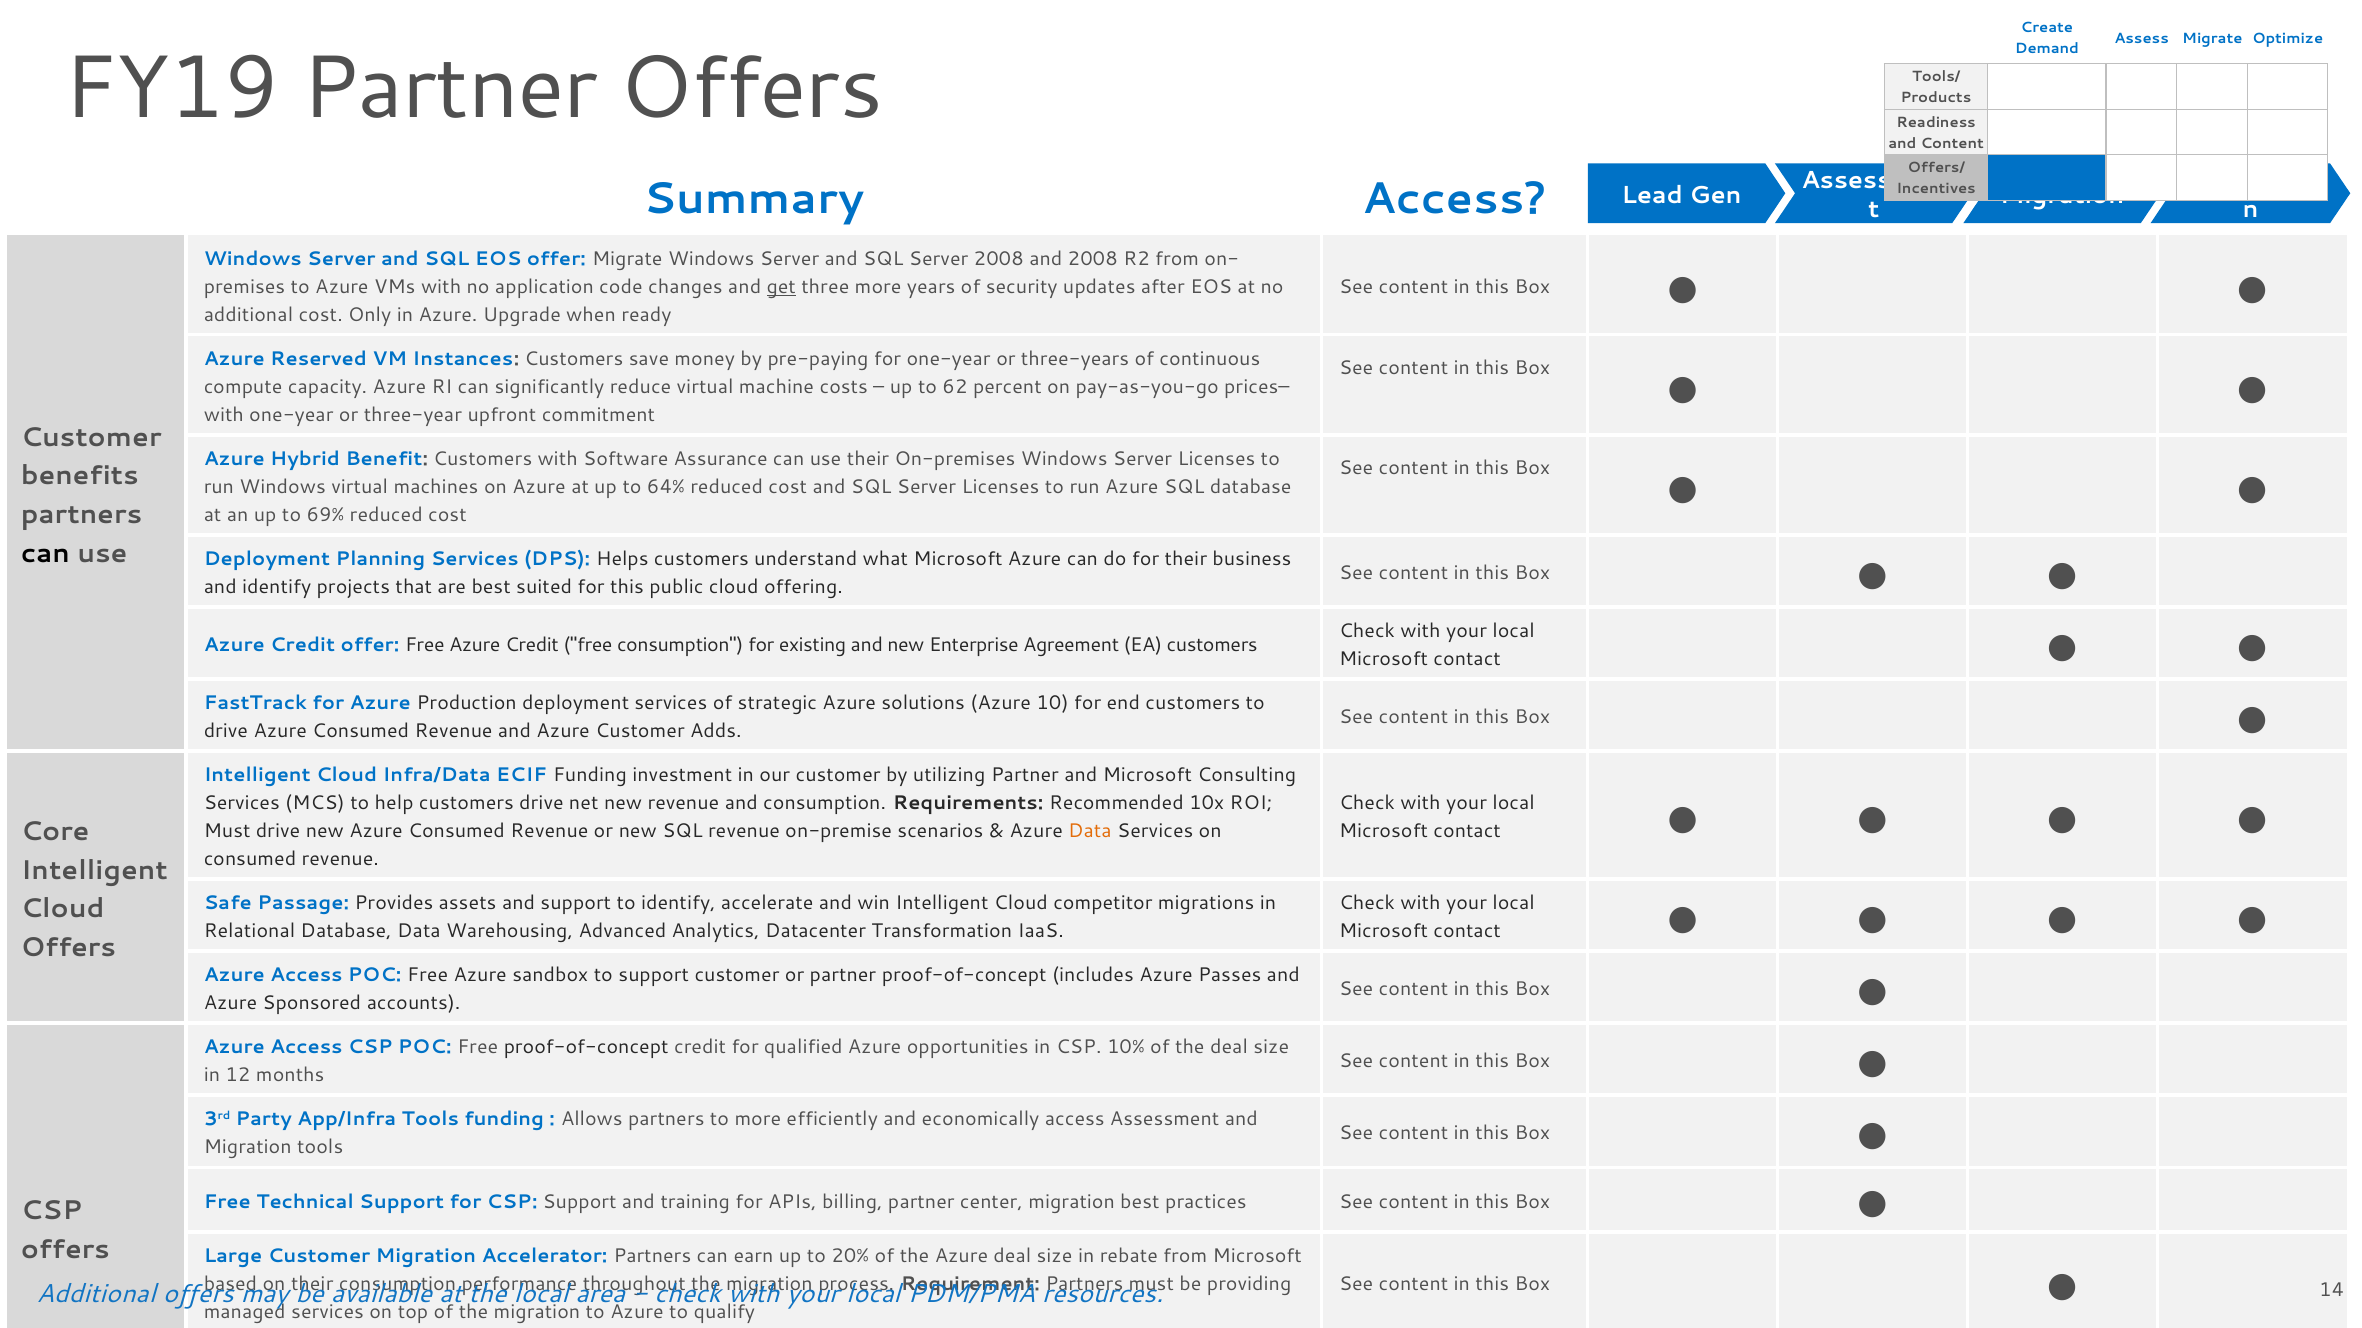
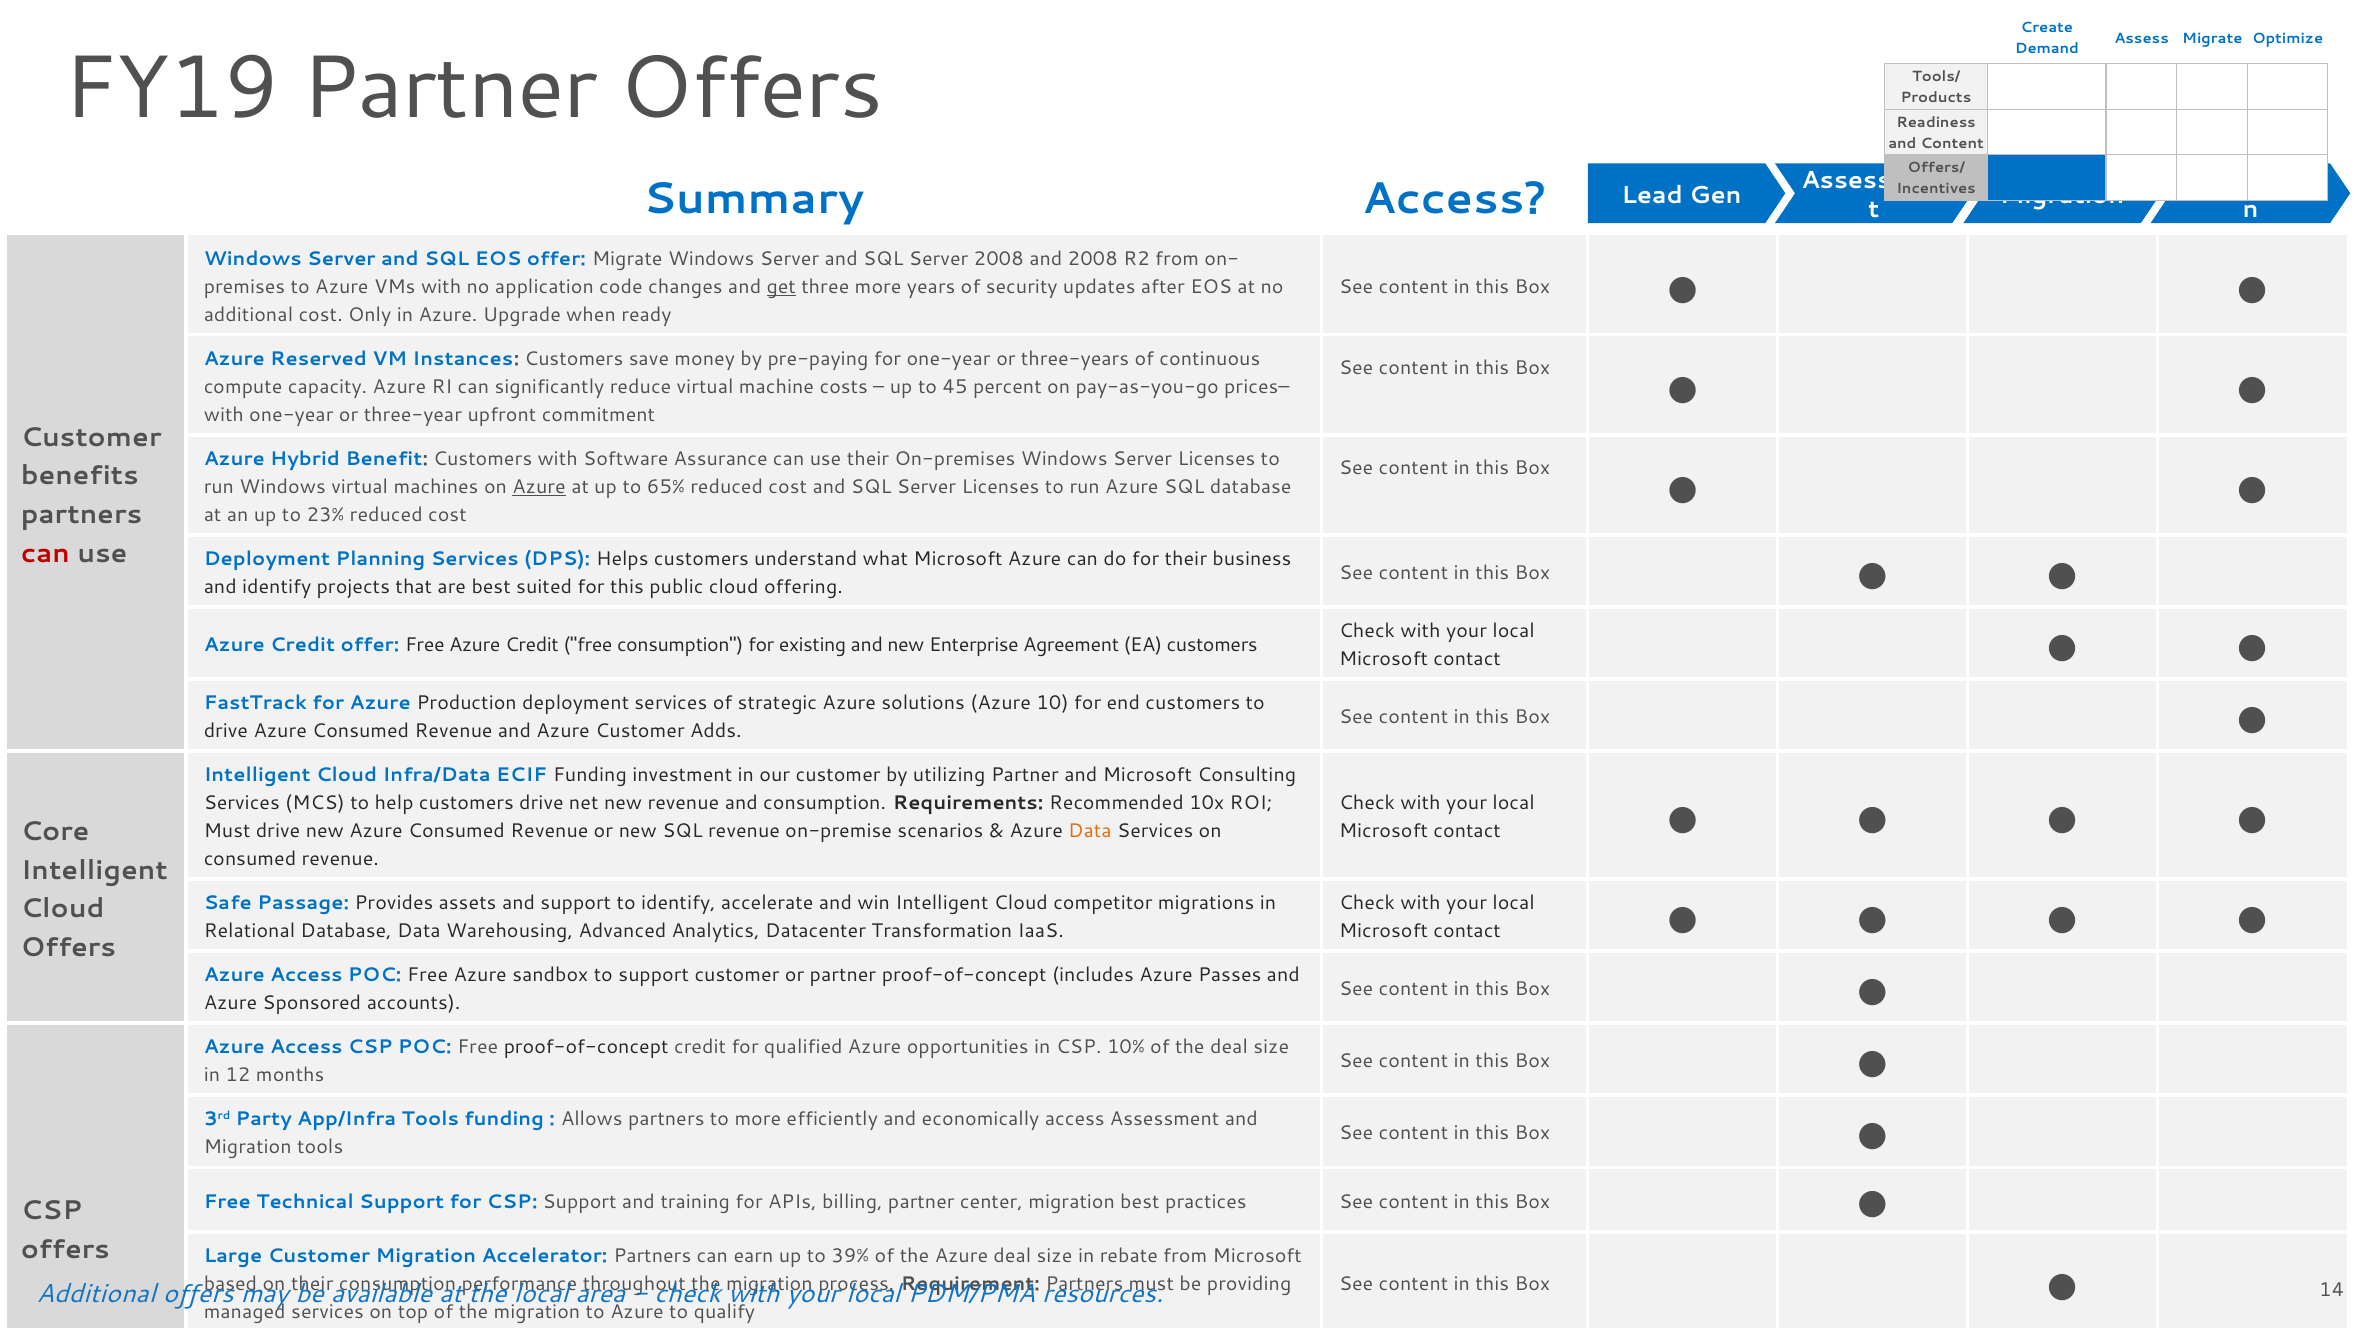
62: 62 -> 45
Azure at (539, 487) underline: none -> present
64%: 64% -> 65%
69%: 69% -> 23%
can at (45, 554) colour: black -> red
20%: 20% -> 39%
